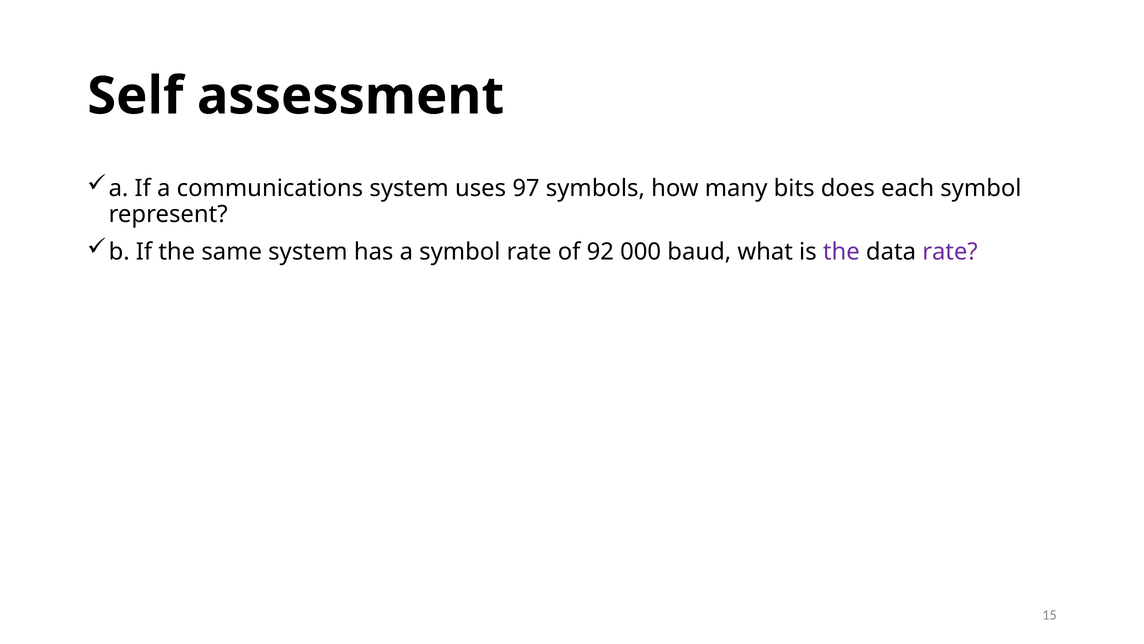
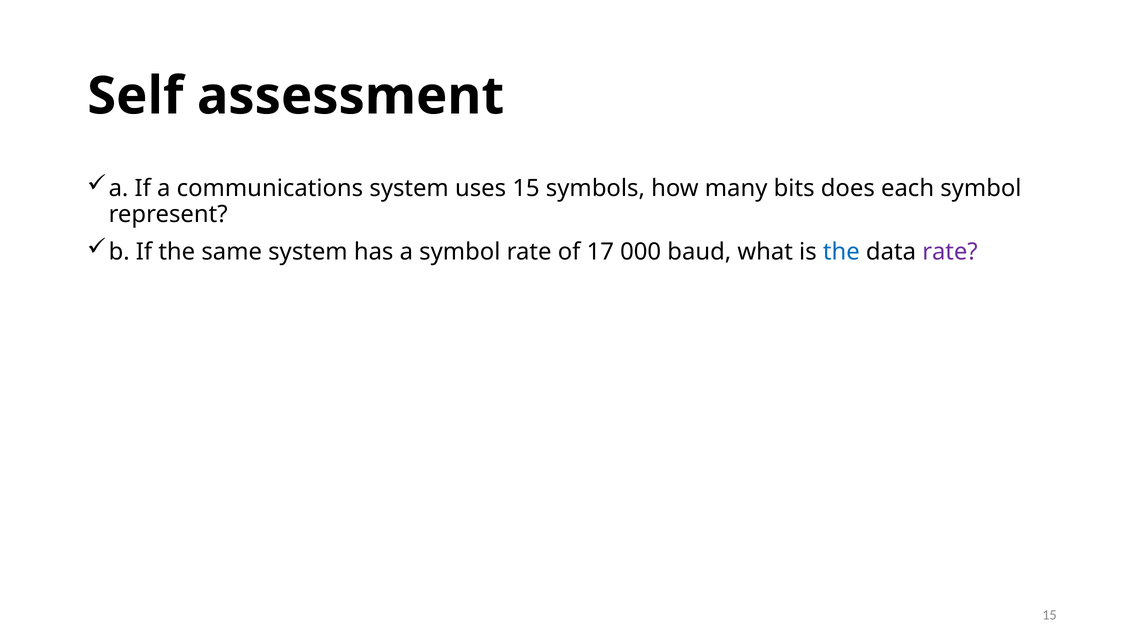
uses 97: 97 -> 15
92: 92 -> 17
the at (841, 252) colour: purple -> blue
